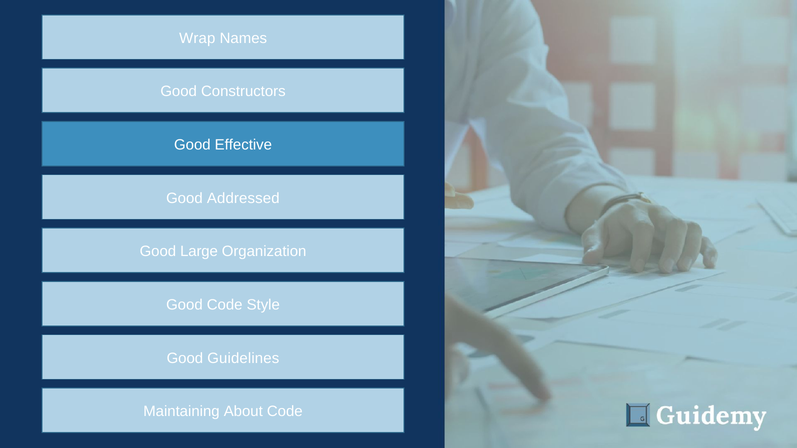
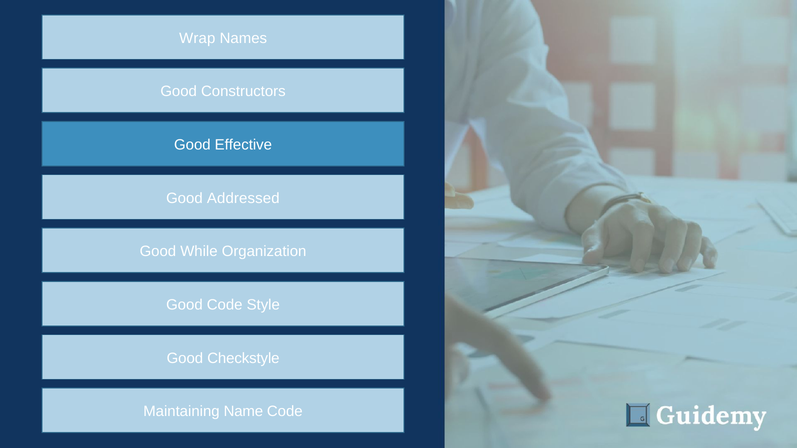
Large: Large -> While
Guidelines: Guidelines -> Checkstyle
About: About -> Name
